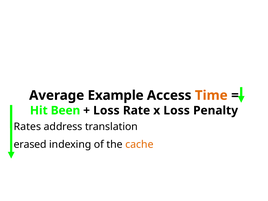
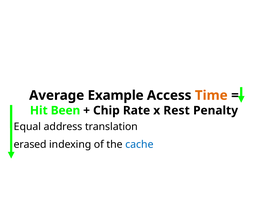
Loss at (106, 110): Loss -> Chip
x Loss: Loss -> Rest
Rates: Rates -> Equal
cache colour: orange -> blue
